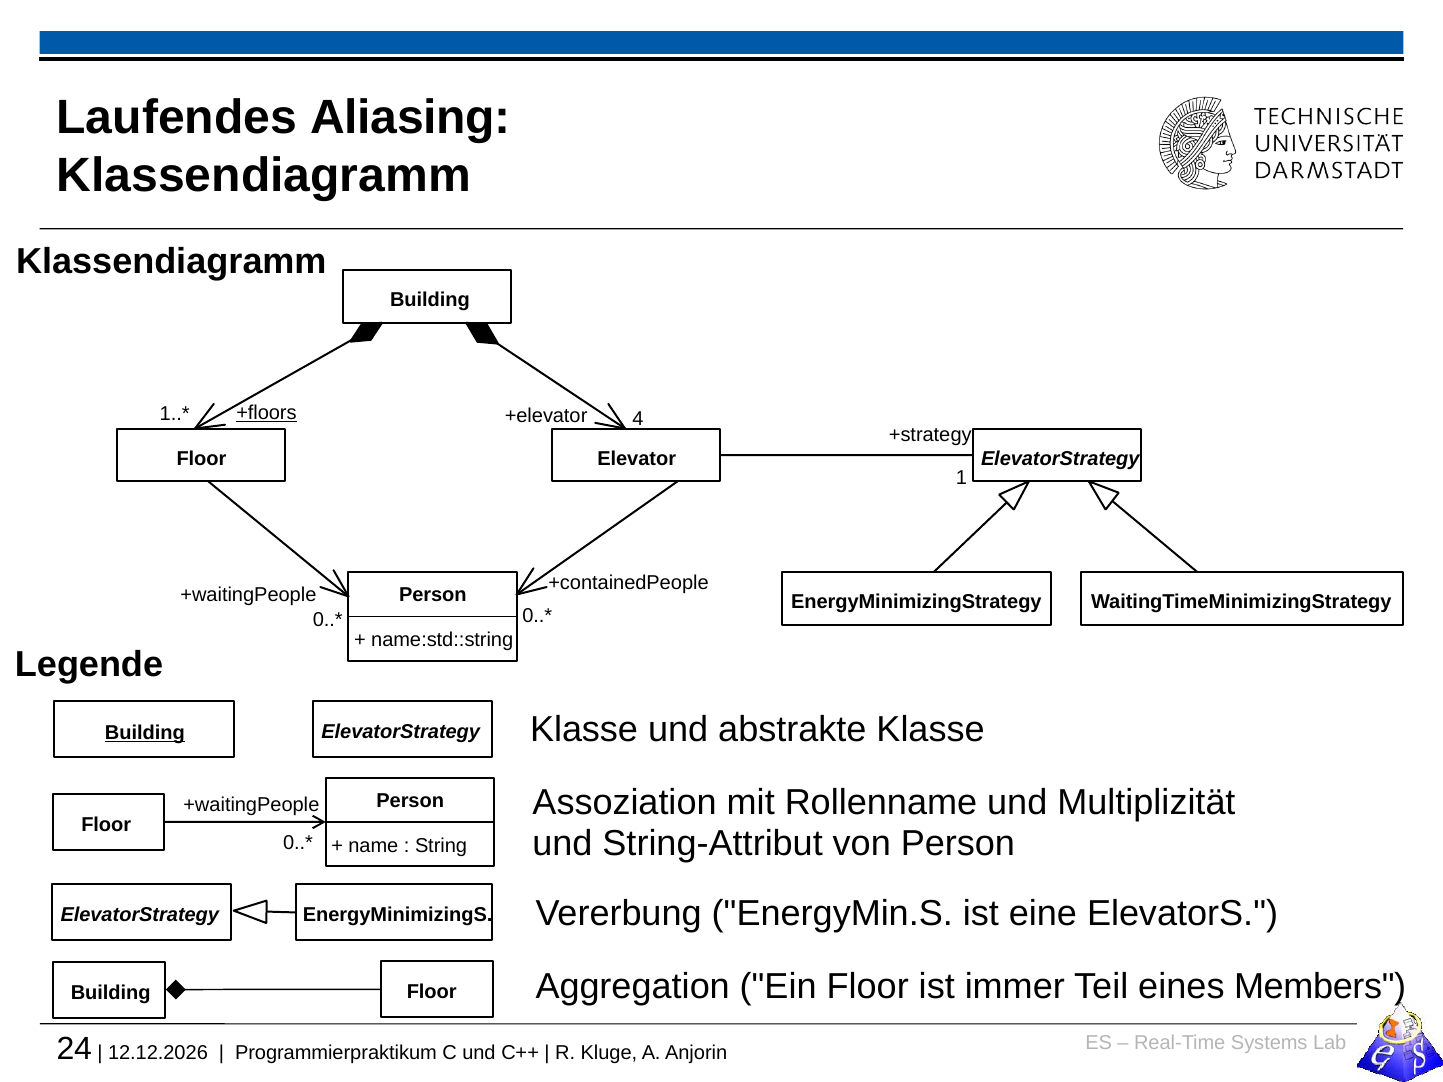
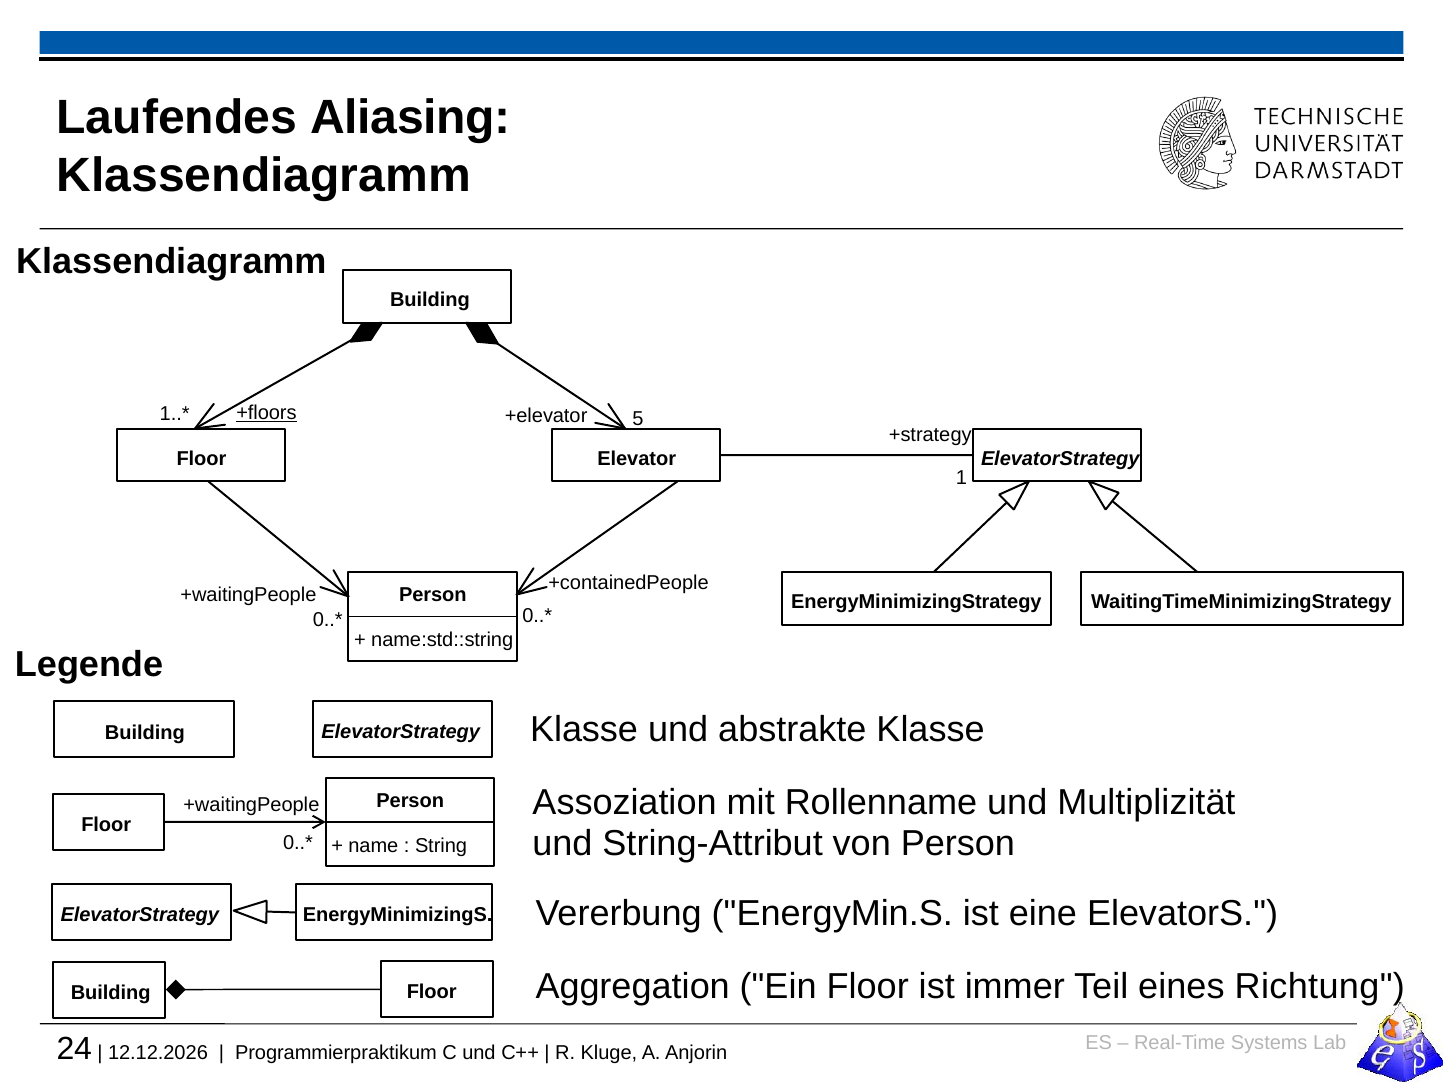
4: 4 -> 5
Building at (145, 733) underline: present -> none
Members: Members -> Richtung
